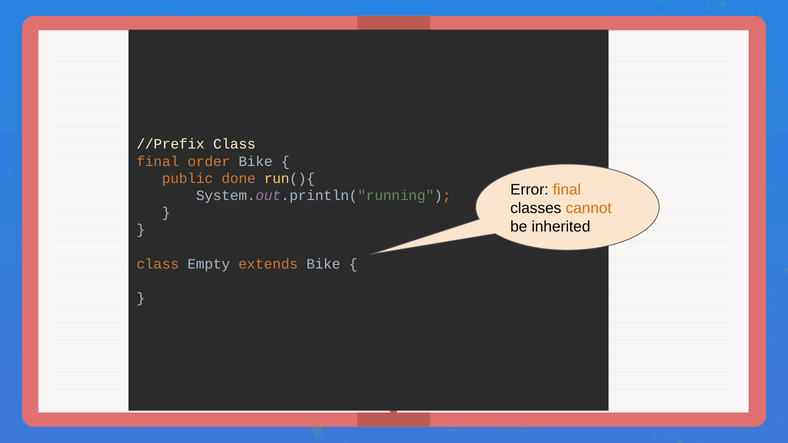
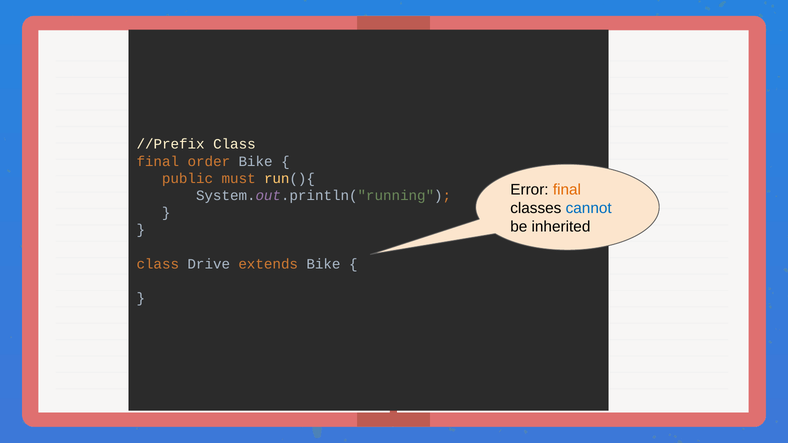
done: done -> must
cannot colour: orange -> blue
Empty: Empty -> Drive
